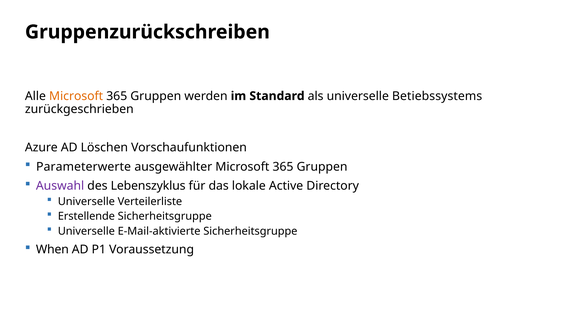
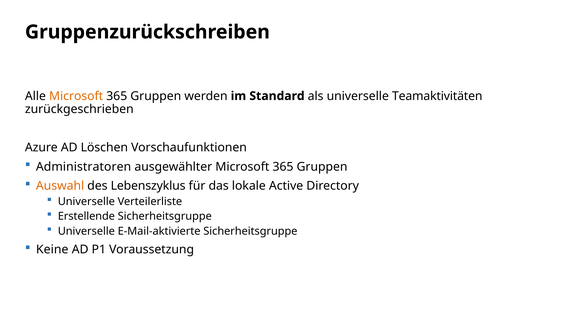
Betiebssystems: Betiebssystems -> Teamaktivitäten
Parameterwerte: Parameterwerte -> Administratoren
Auswahl colour: purple -> orange
When: When -> Keine
